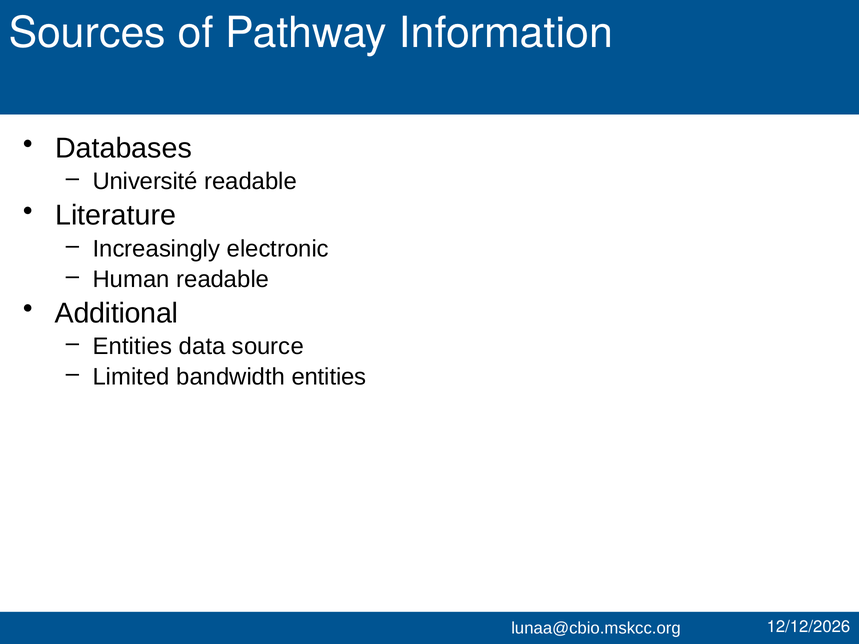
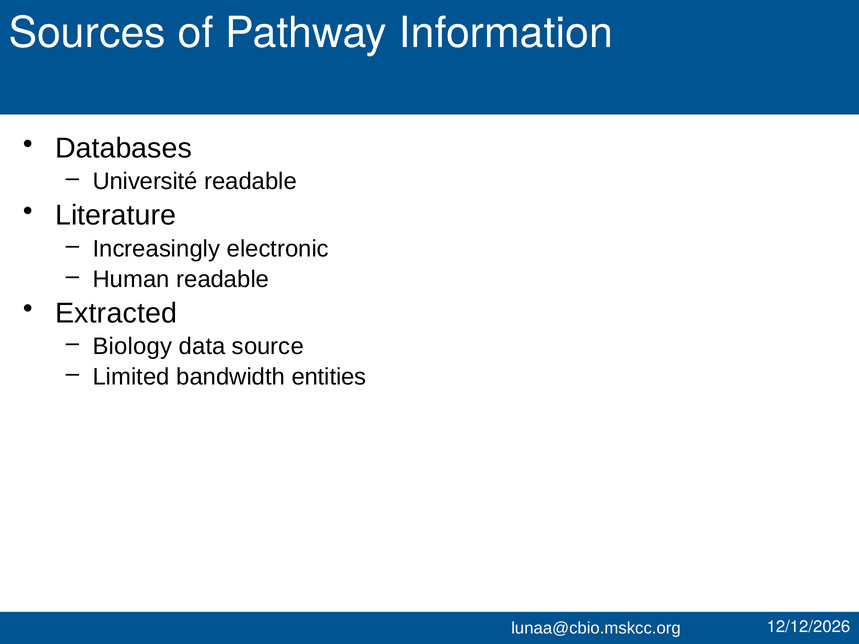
Additional: Additional -> Extracted
Entities at (132, 346): Entities -> Biology
